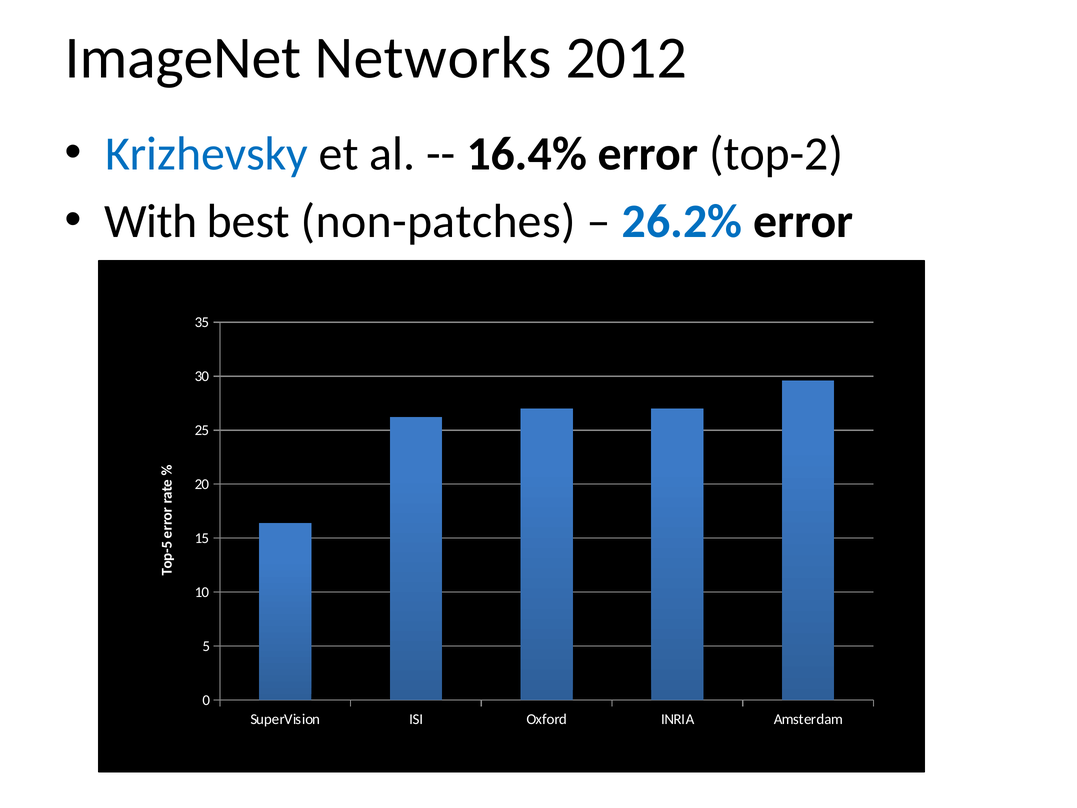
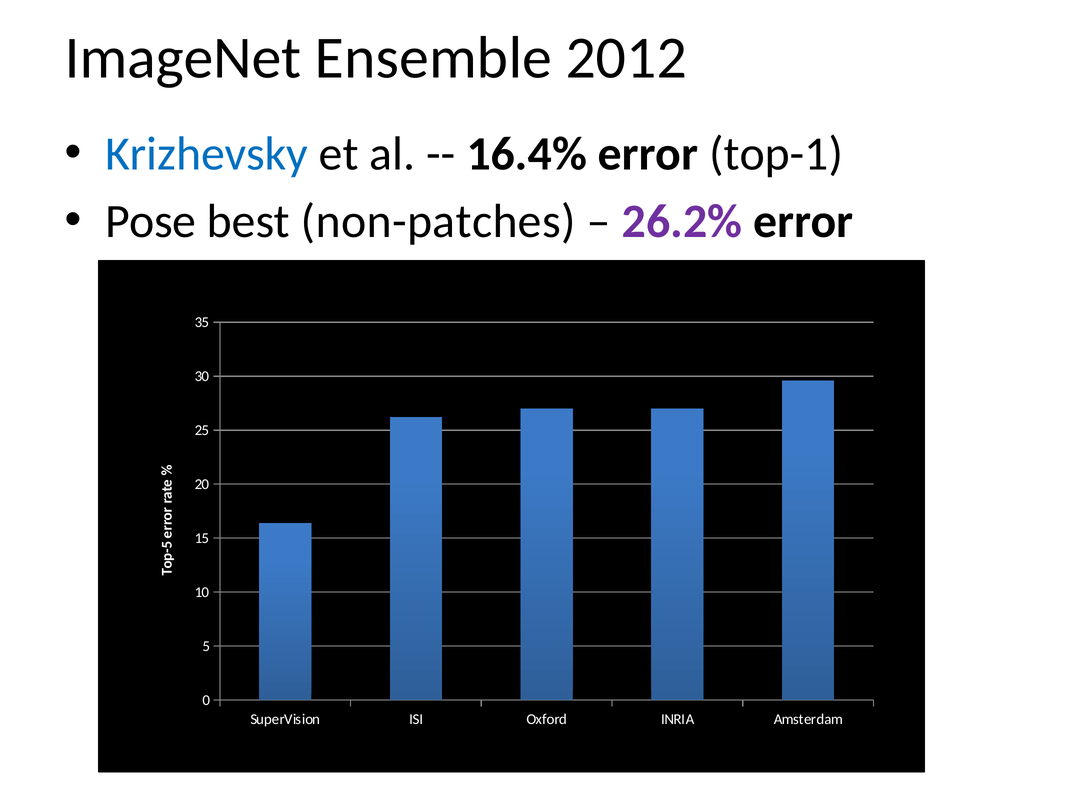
Networks: Networks -> Ensemble
top-2: top-2 -> top-1
With: With -> Pose
26.2% colour: blue -> purple
